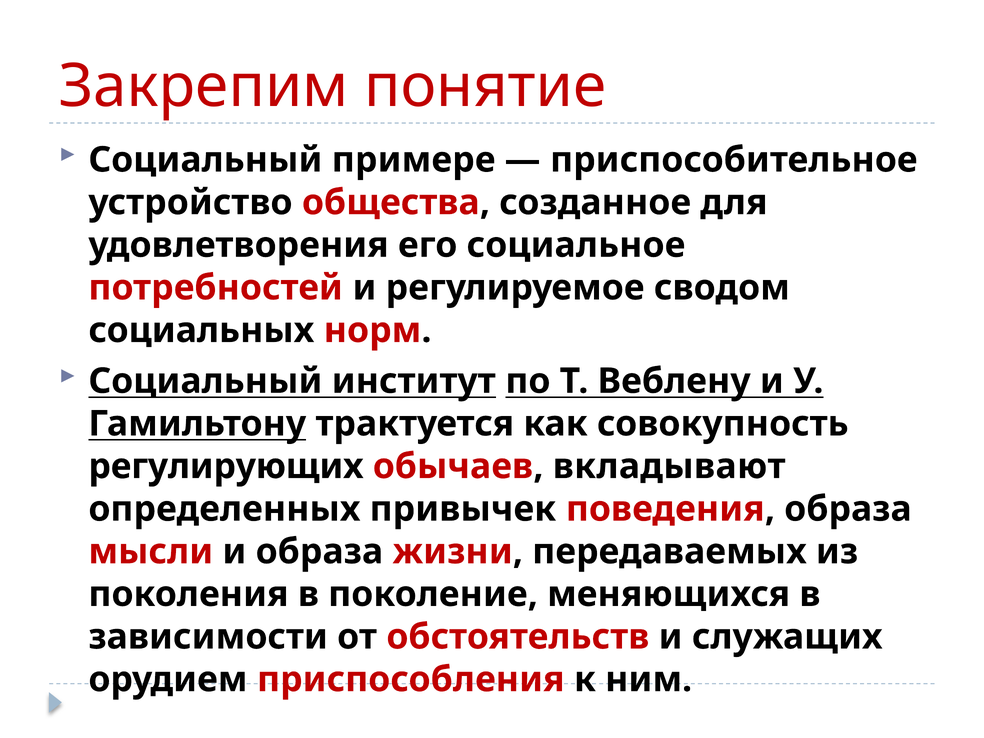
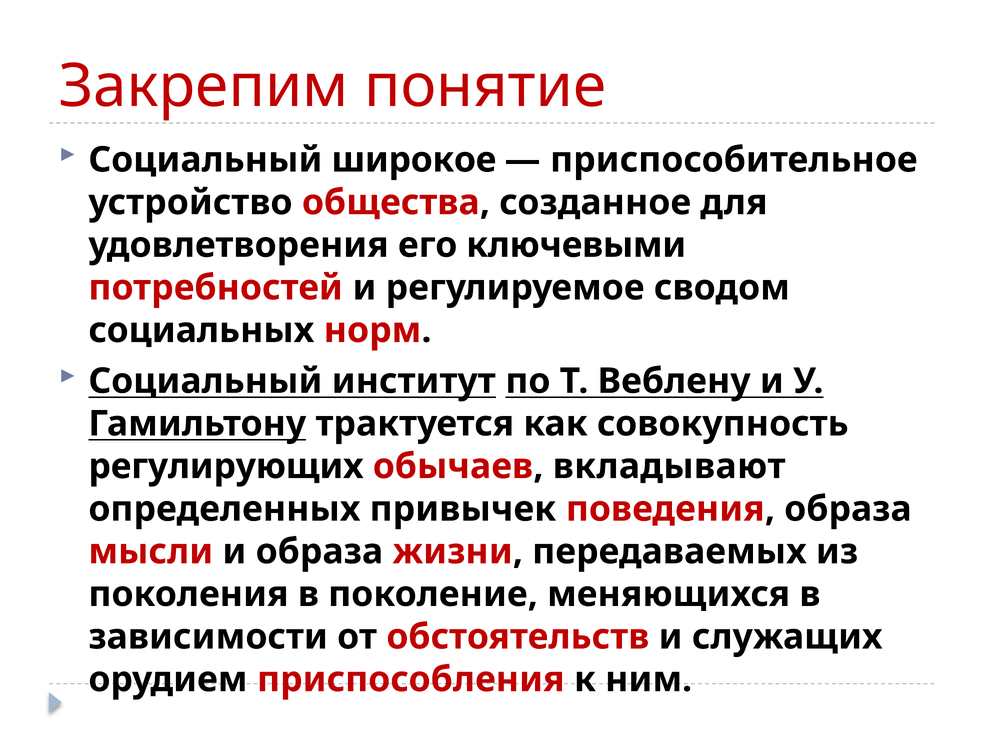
примере: примере -> широкое
социальное: социальное -> ключевыми
